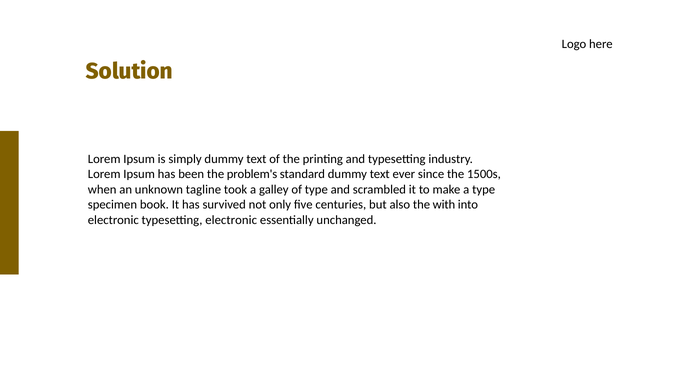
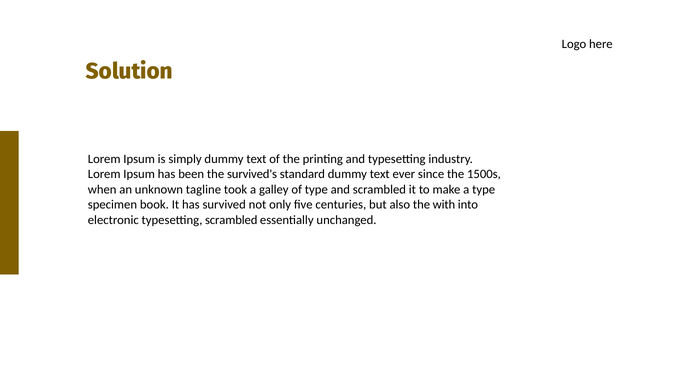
problem's: problem's -> survived's
typesetting electronic: electronic -> scrambled
